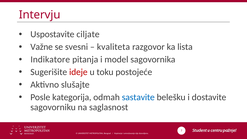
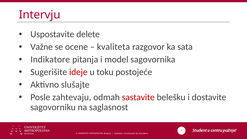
ciljate: ciljate -> delete
svesni: svesni -> ocene
lista: lista -> sata
kategorija: kategorija -> zahtevaju
sastavite colour: blue -> red
